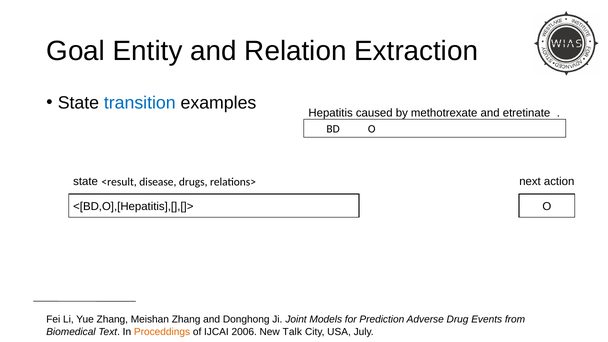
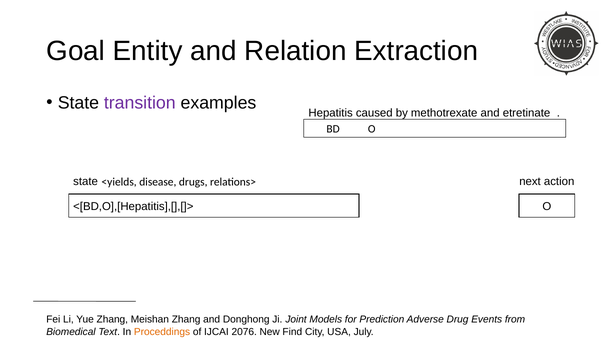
transition colour: blue -> purple
<result: <result -> <yields
2006: 2006 -> 2076
Talk: Talk -> Find
